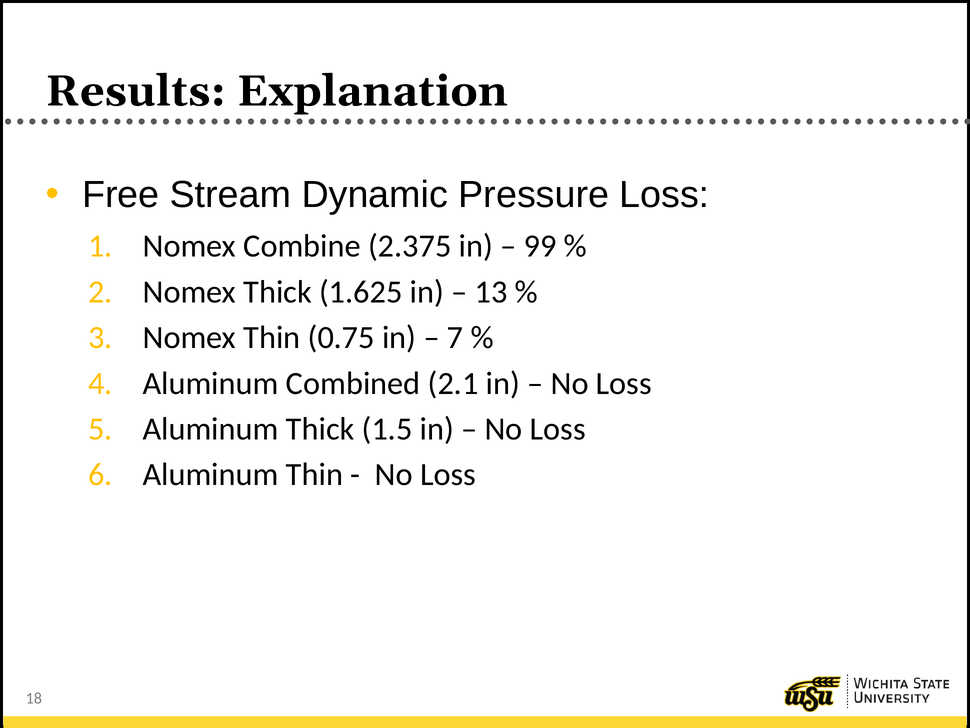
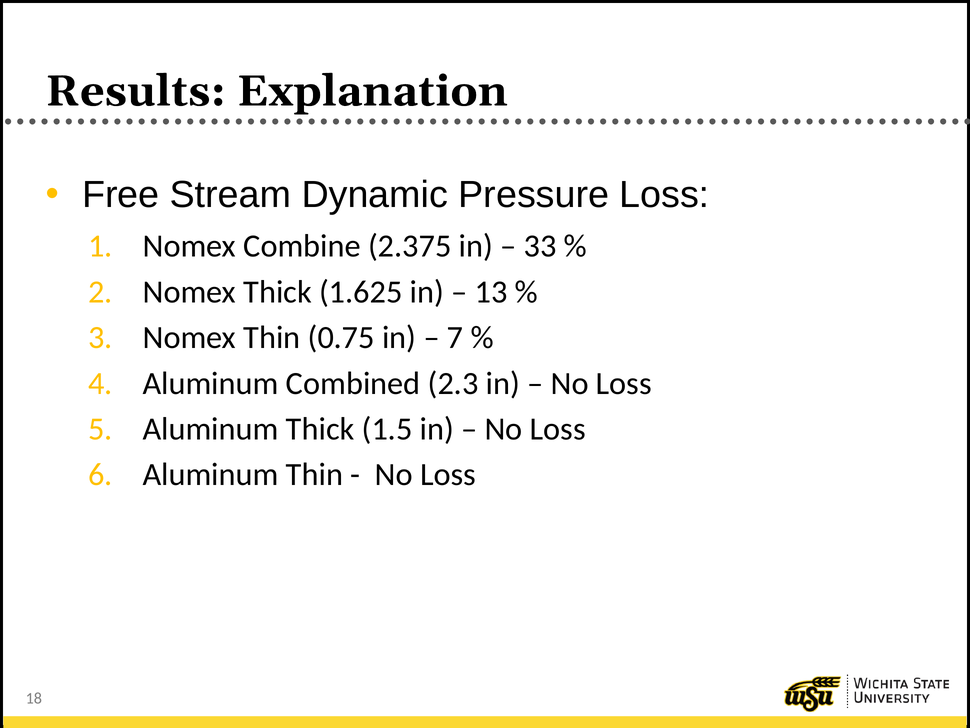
99: 99 -> 33
2.1: 2.1 -> 2.3
